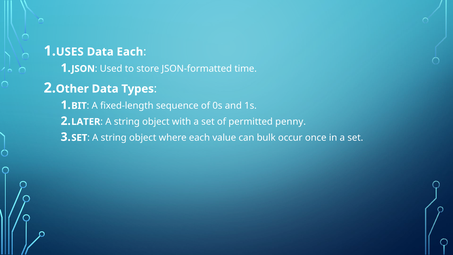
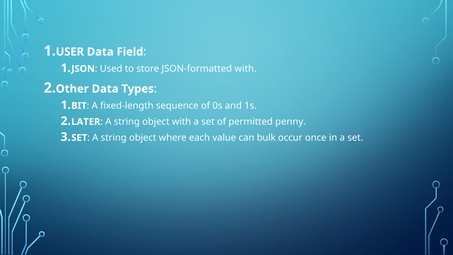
USES: USES -> USER
Data Each: Each -> Field
JSON-formatted time: time -> with
